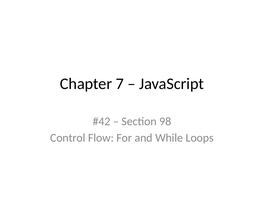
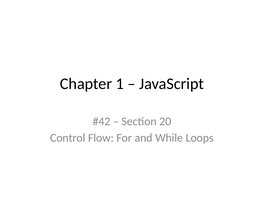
7: 7 -> 1
98: 98 -> 20
